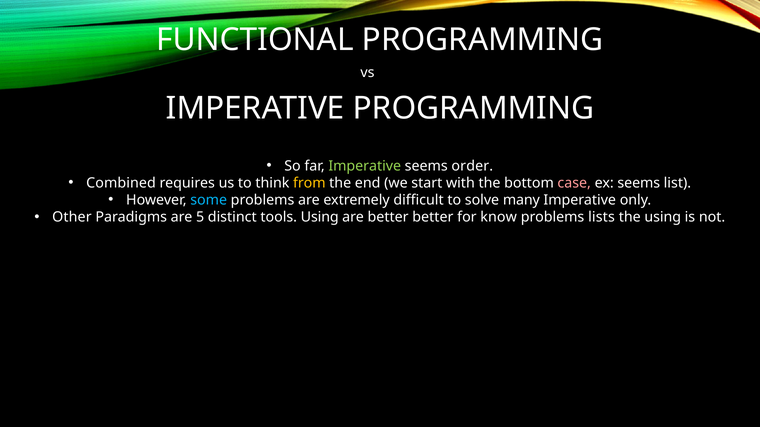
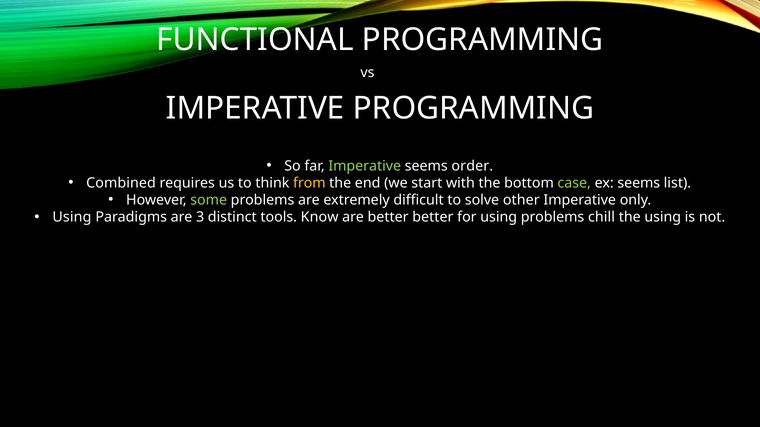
case colour: pink -> light green
some colour: light blue -> light green
many: many -> other
Other at (72, 217): Other -> Using
5: 5 -> 3
tools Using: Using -> Know
for know: know -> using
lists: lists -> chill
